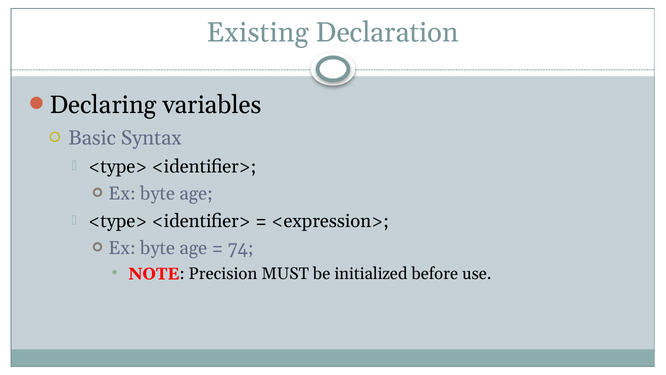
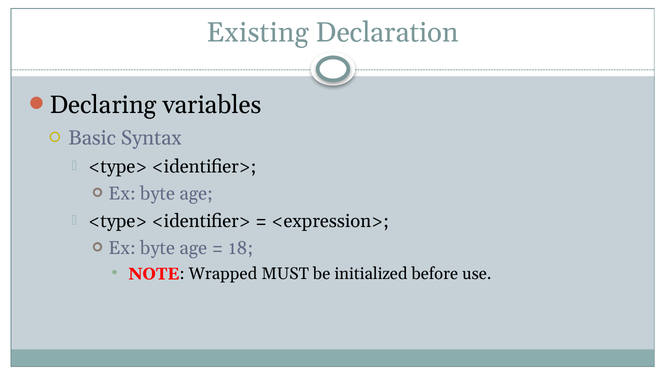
74: 74 -> 18
Precision: Precision -> Wrapped
